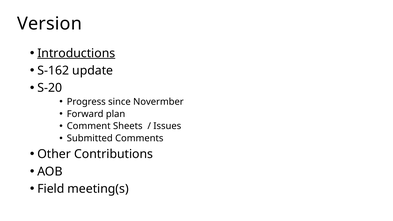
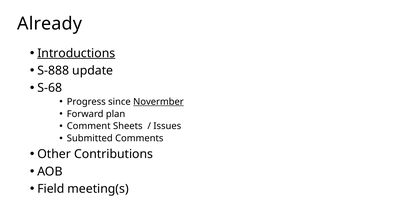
Version: Version -> Already
S-162: S-162 -> S-888
S-20: S-20 -> S-68
Novermber underline: none -> present
